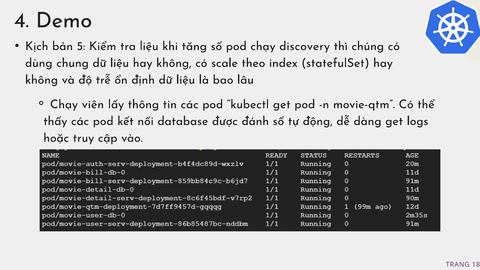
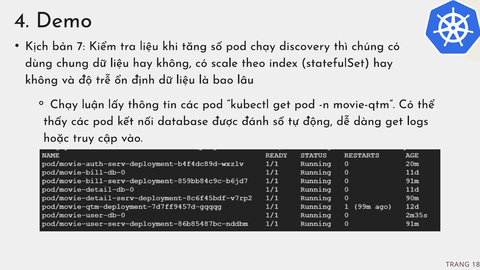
5: 5 -> 7
viên: viên -> luận
